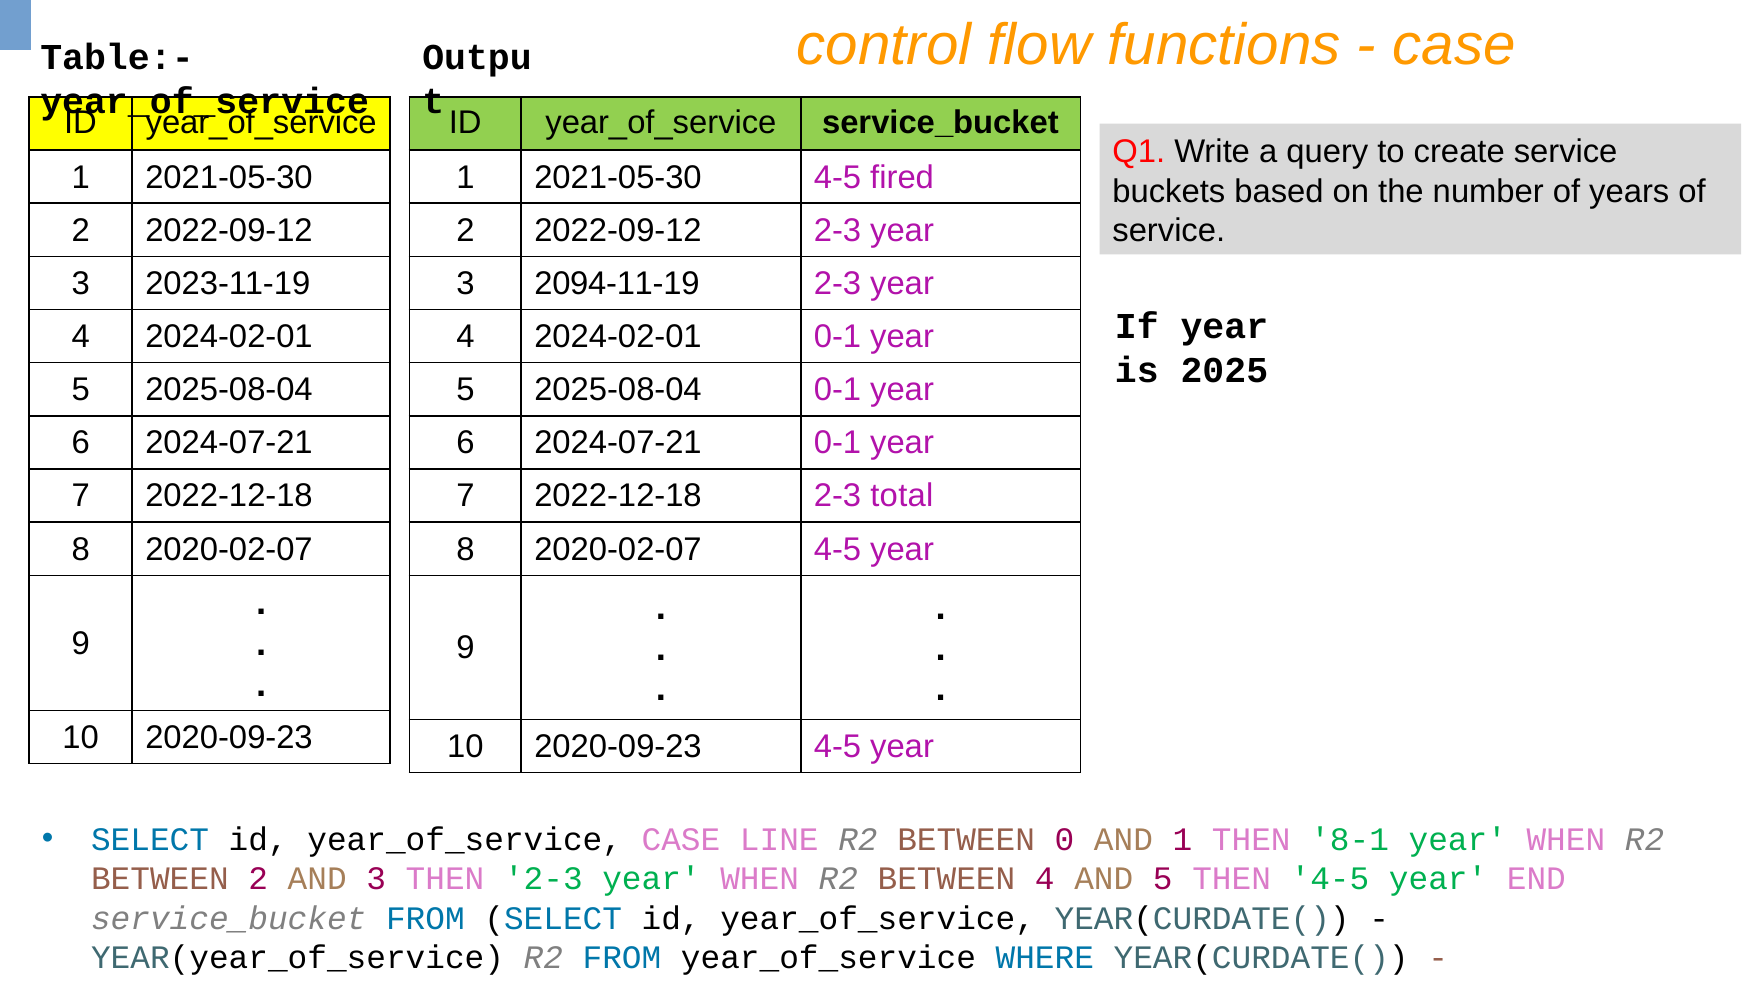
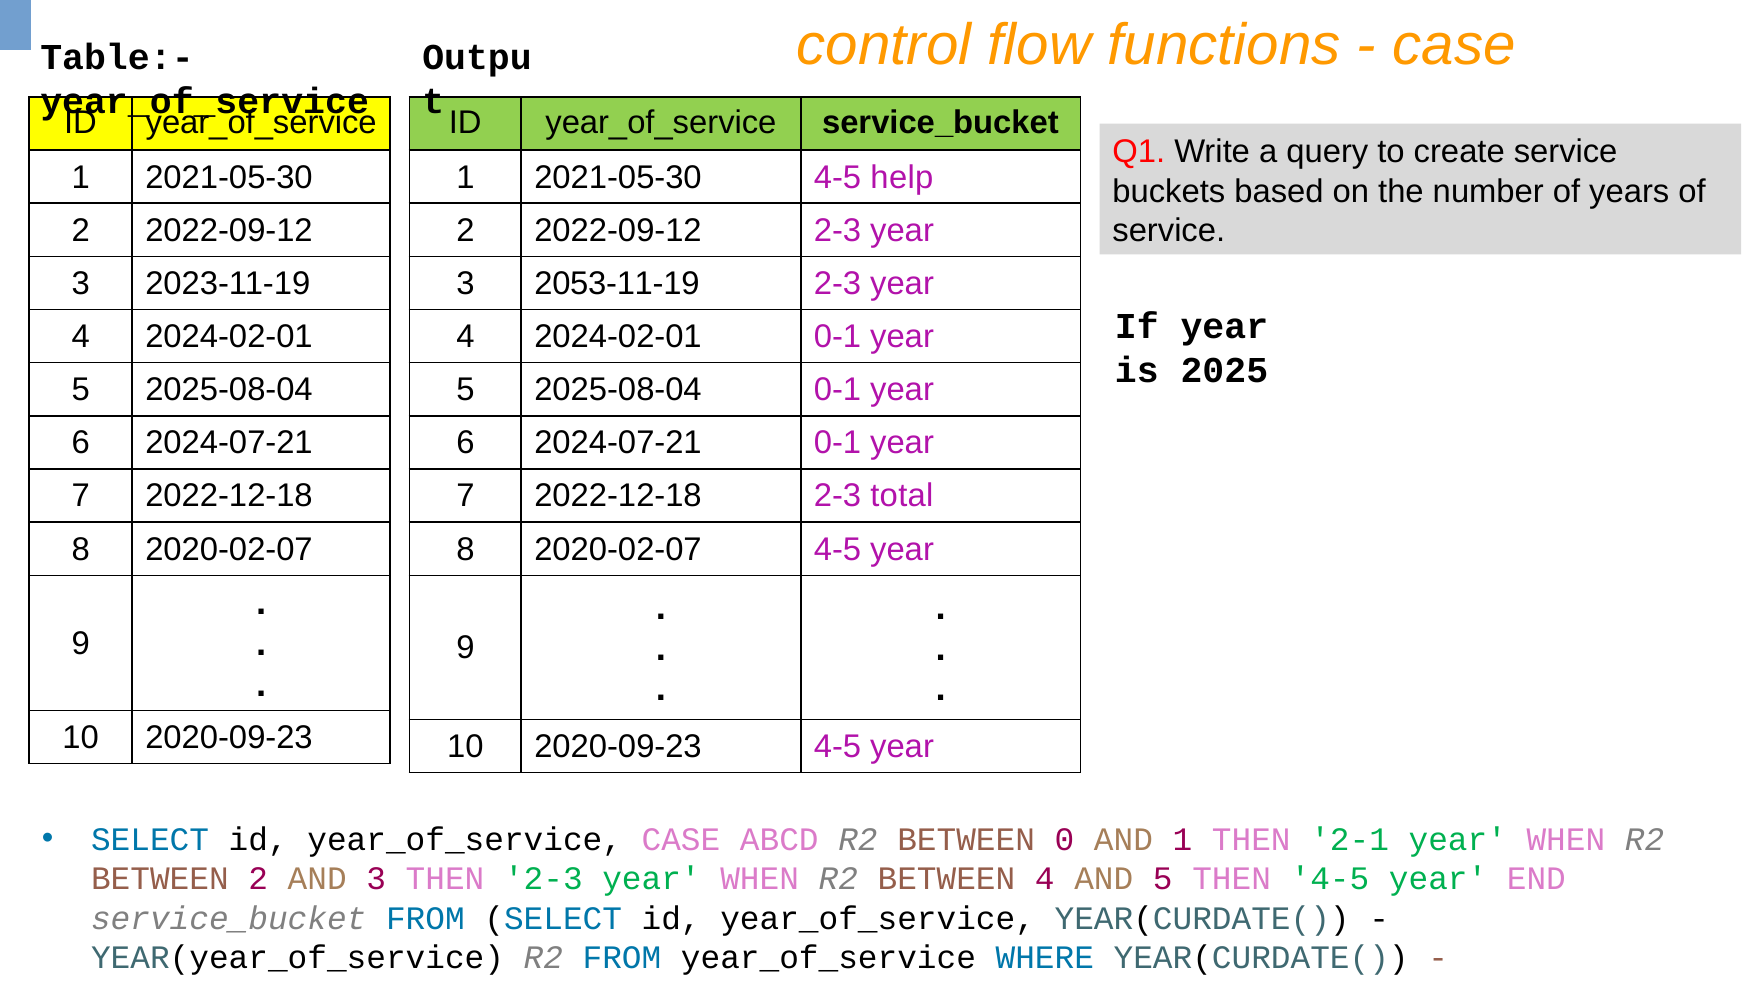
fired: fired -> help
2094-11-19: 2094-11-19 -> 2053-11-19
LINE: LINE -> ABCD
8-1: 8-1 -> 2-1
